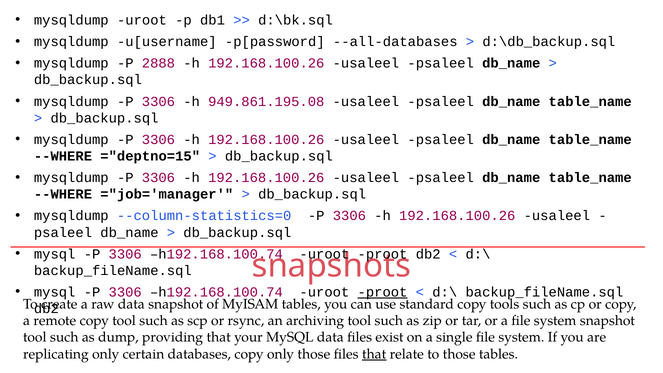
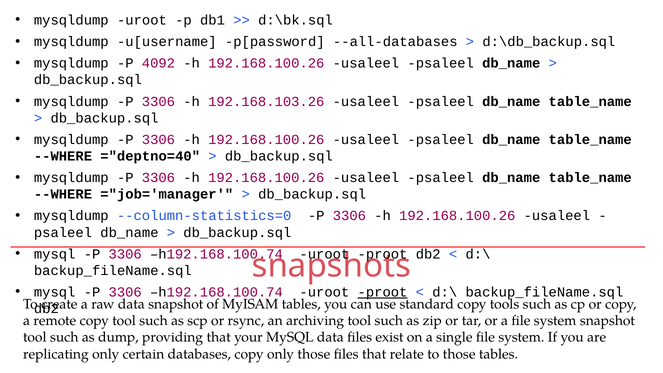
2888: 2888 -> 4092
949.861.195.08: 949.861.195.08 -> 192.168.103.26
="deptno=15: ="deptno=15 -> ="deptno=40
that at (374, 354) underline: present -> none
